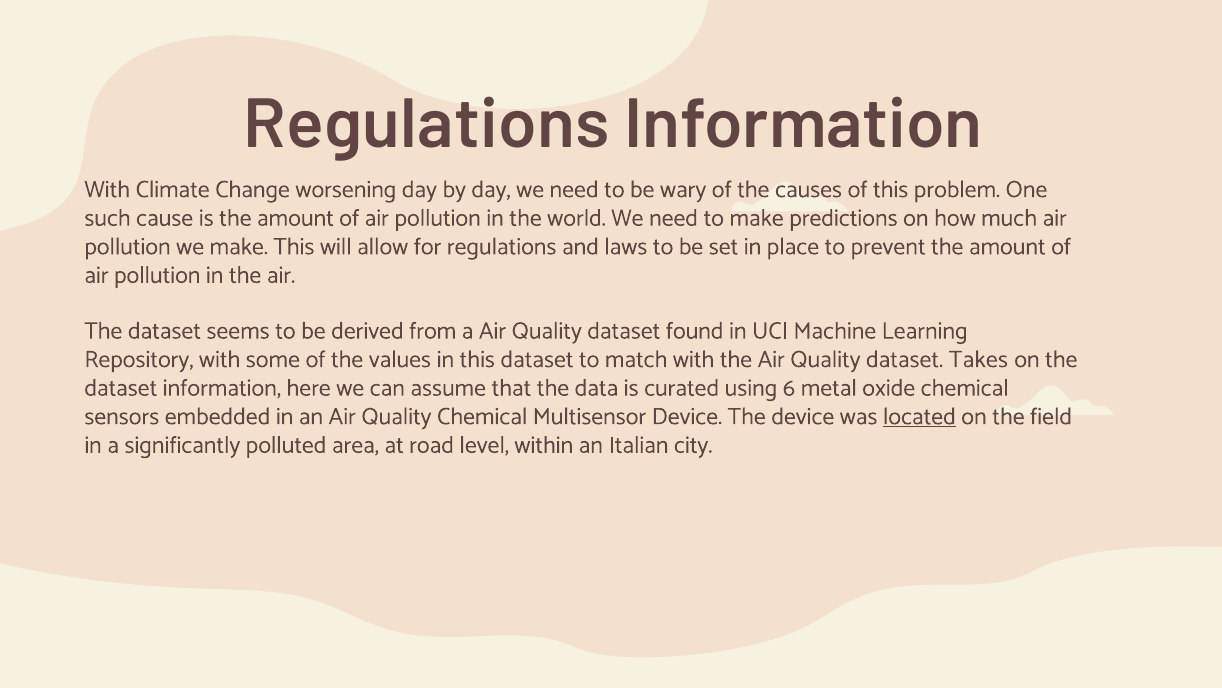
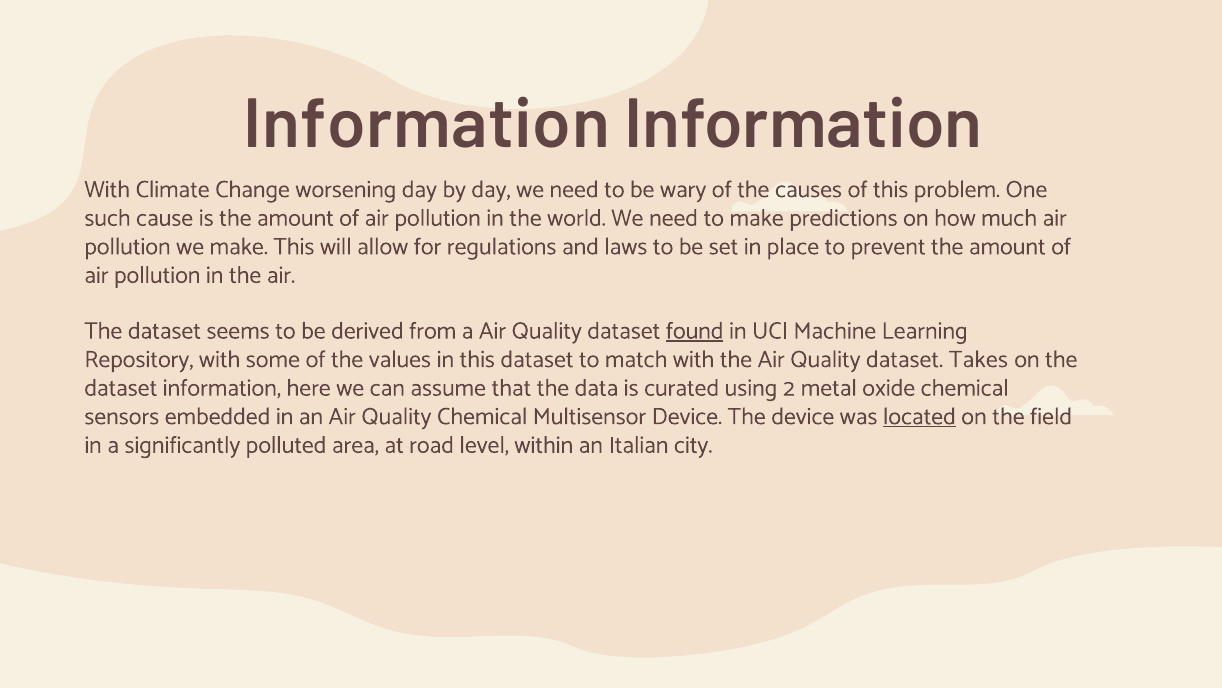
Regulations at (427, 125): Regulations -> Information
found underline: none -> present
6: 6 -> 2
